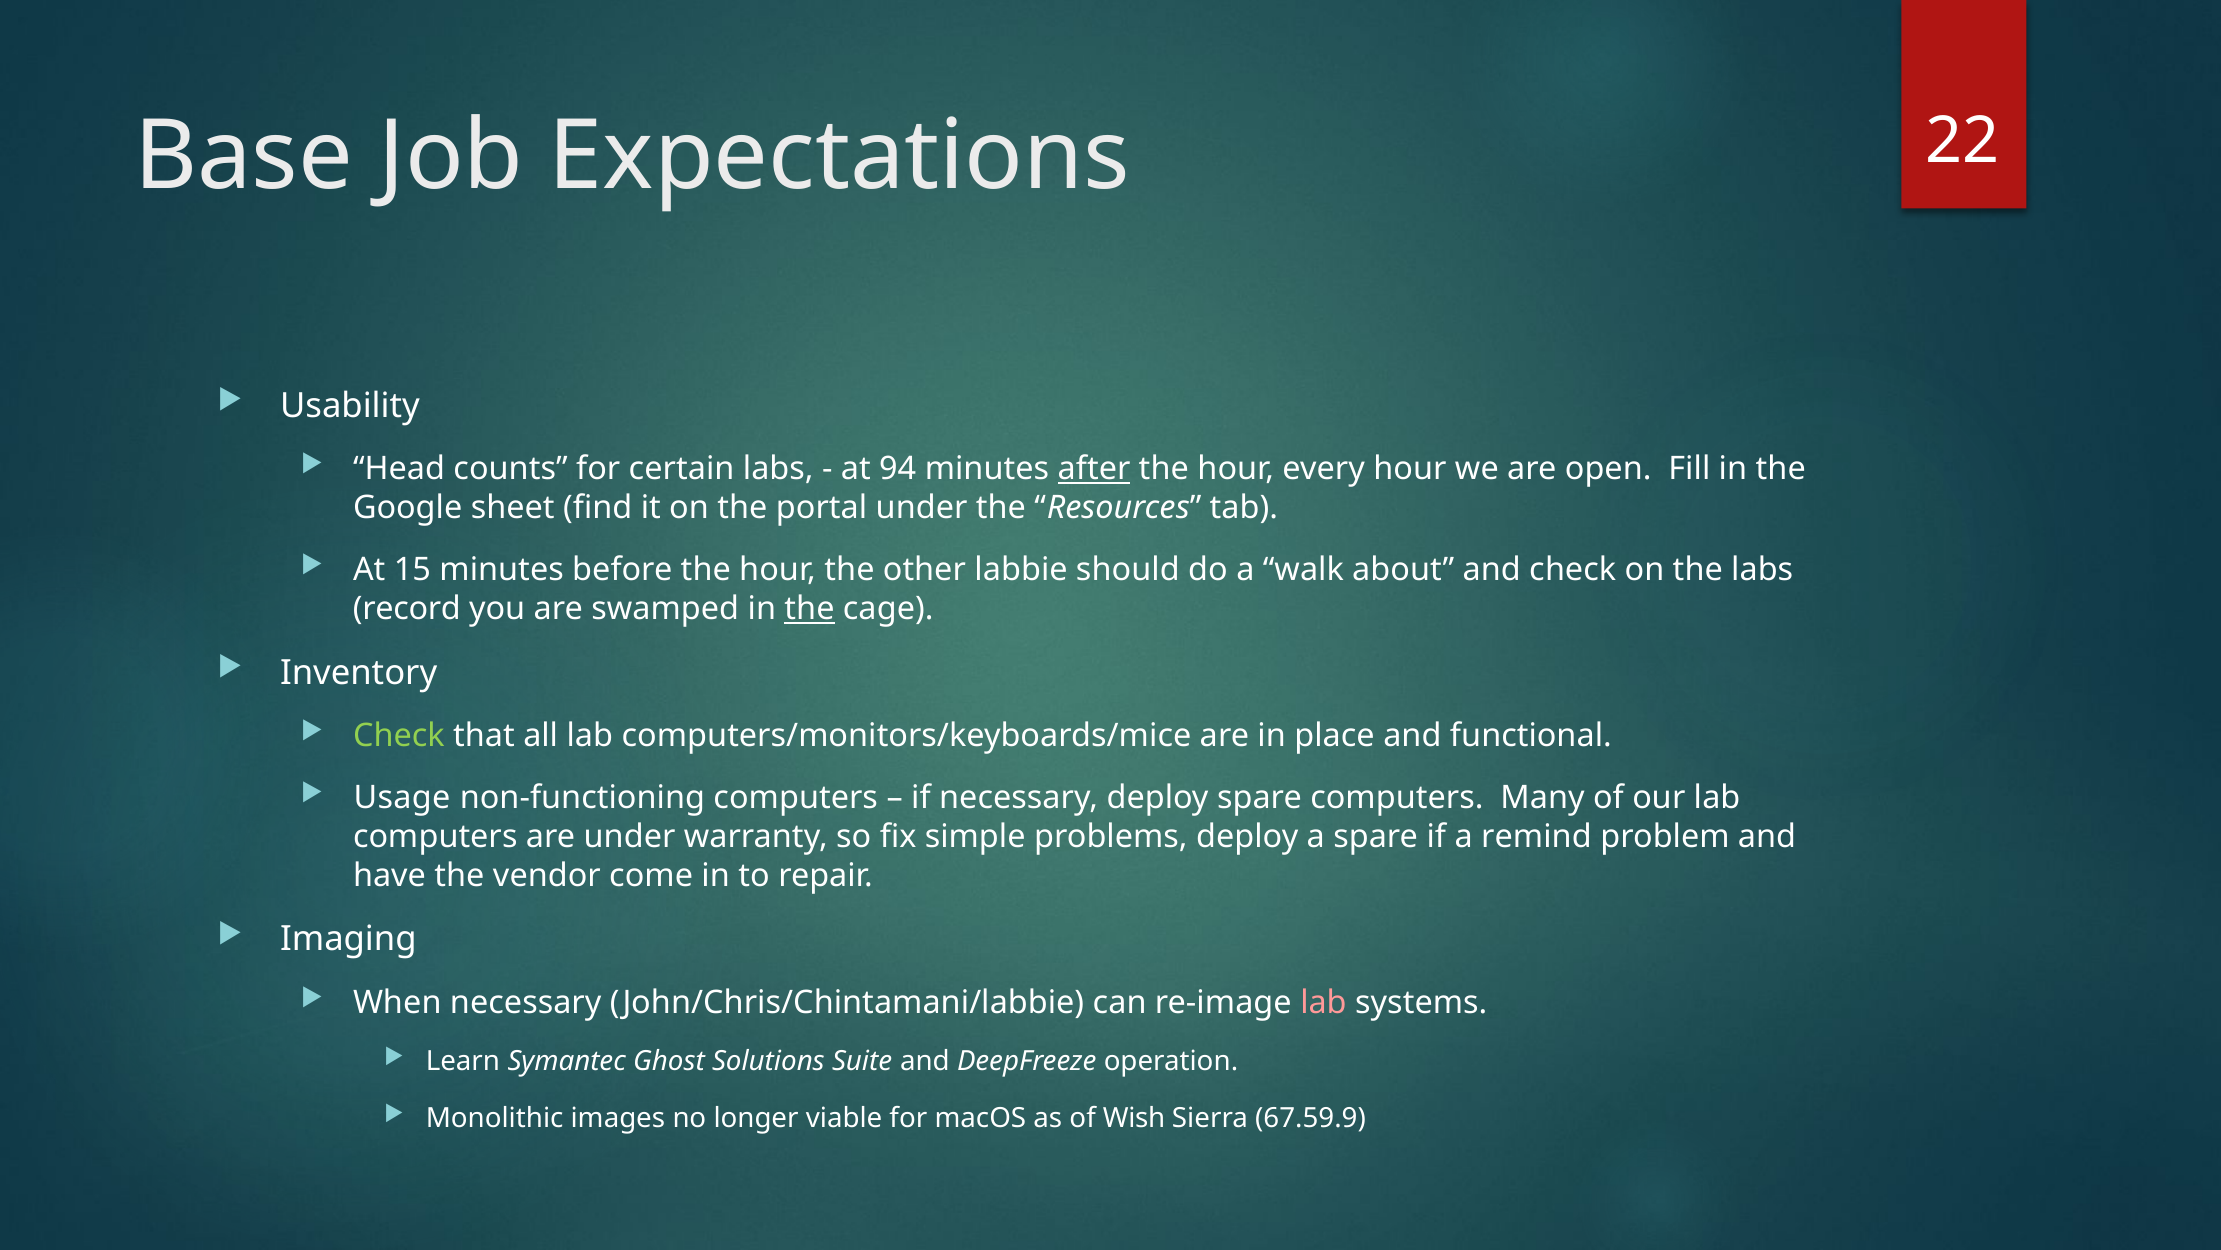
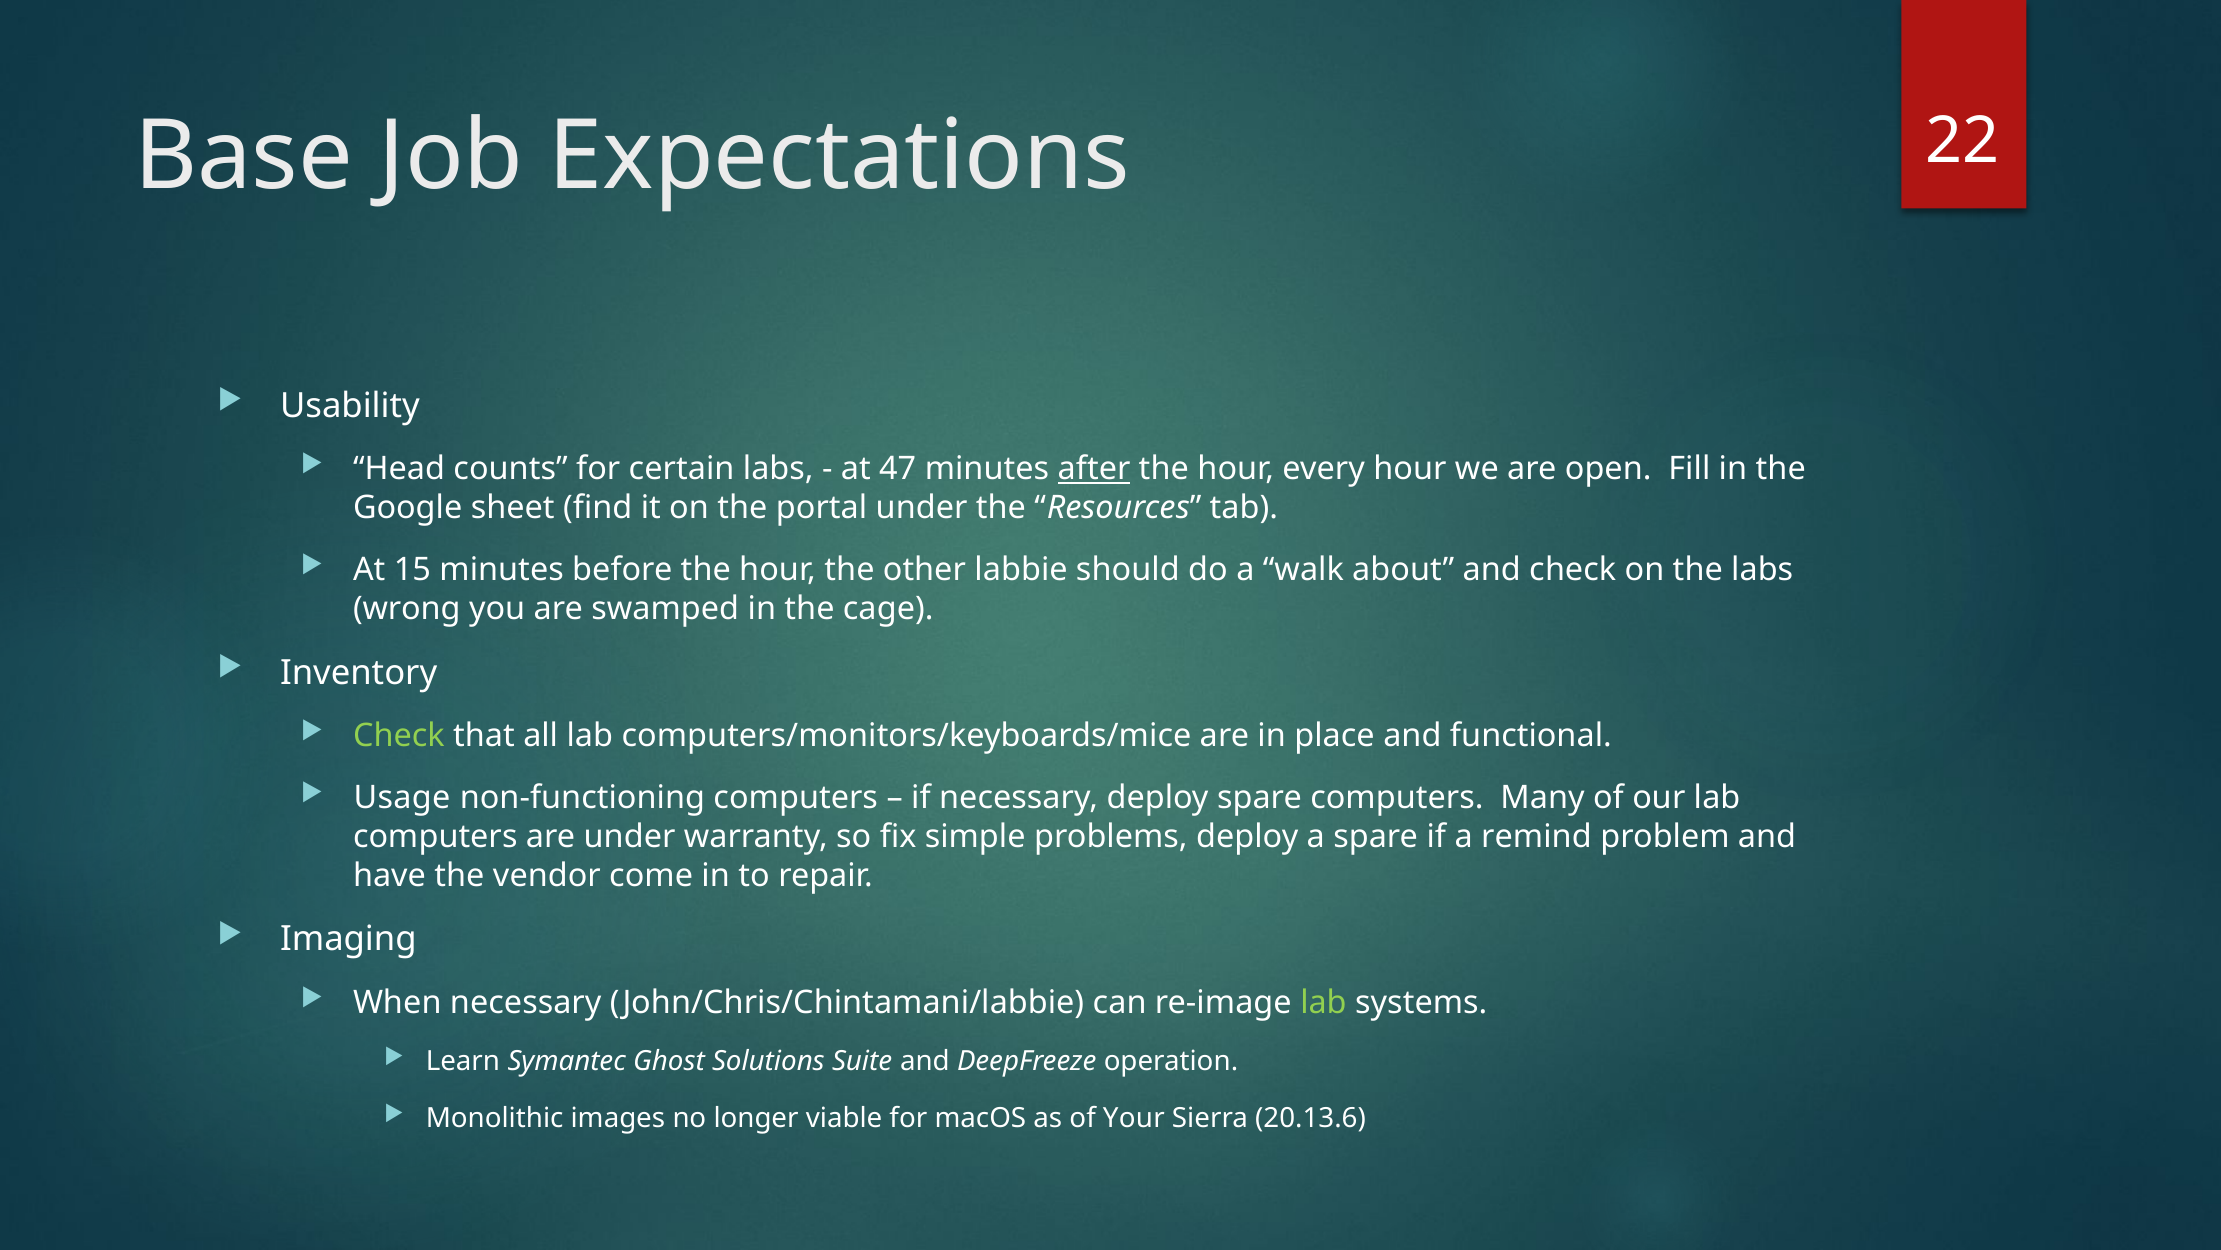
94: 94 -> 47
record: record -> wrong
the at (809, 609) underline: present -> none
lab at (1323, 1002) colour: pink -> light green
Wish: Wish -> Your
67.59.9: 67.59.9 -> 20.13.6
